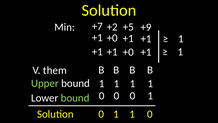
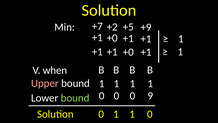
them: them -> when
Upper colour: light green -> pink
0 0 1: 1 -> 9
